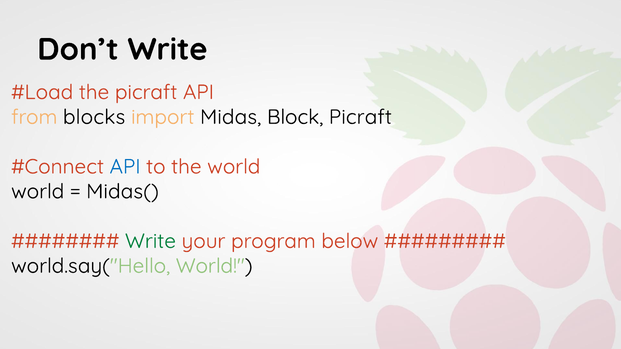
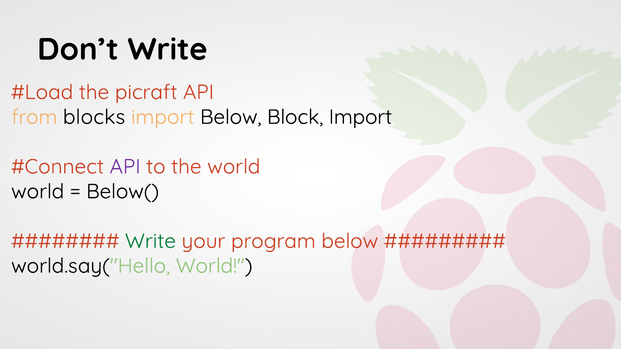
import Midas: Midas -> Below
Block Picraft: Picraft -> Import
API at (125, 167) colour: blue -> purple
Midas(: Midas( -> Below(
